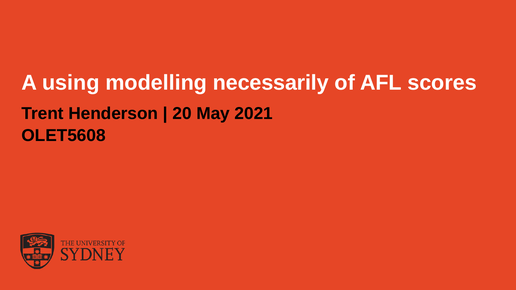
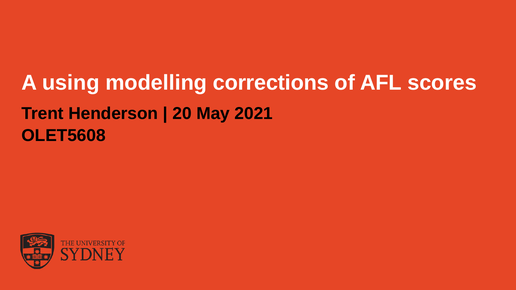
necessarily: necessarily -> corrections
